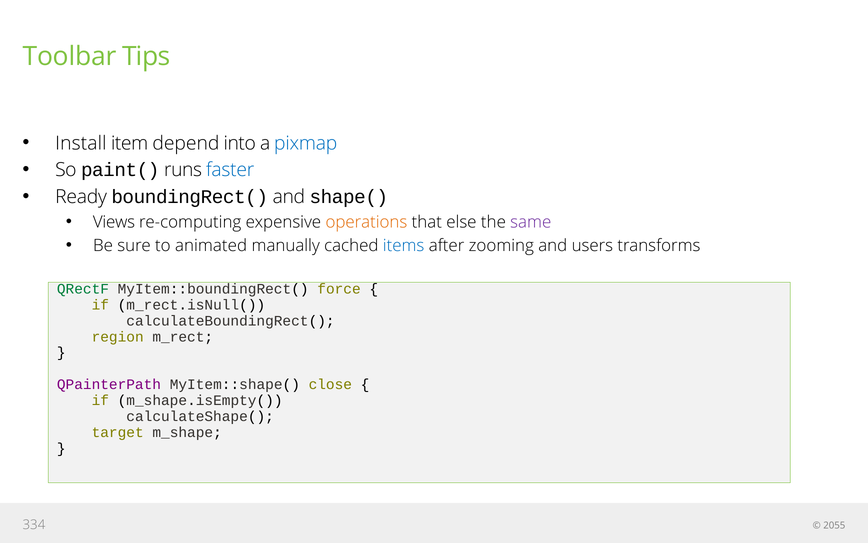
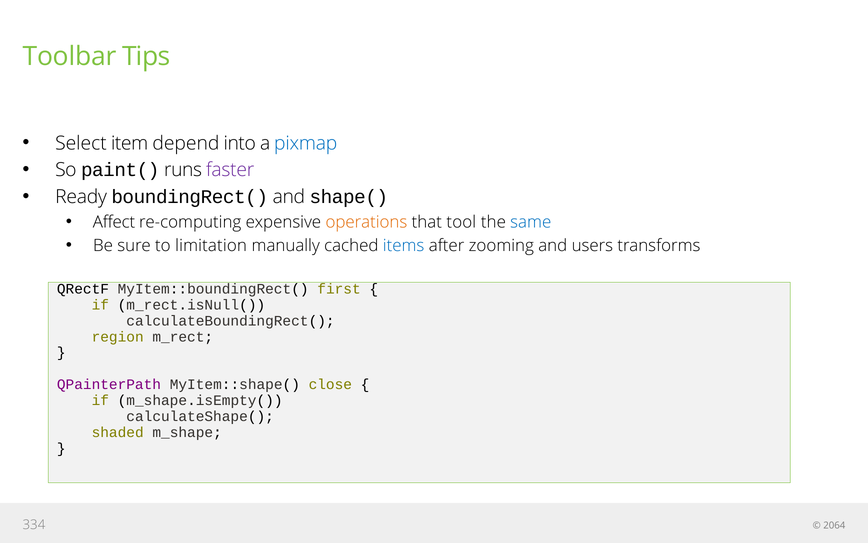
Install: Install -> Select
faster colour: blue -> purple
Views: Views -> Affect
else: else -> tool
same colour: purple -> blue
animated: animated -> limitation
QRectF colour: green -> black
force: force -> first
target: target -> shaded
2055: 2055 -> 2064
